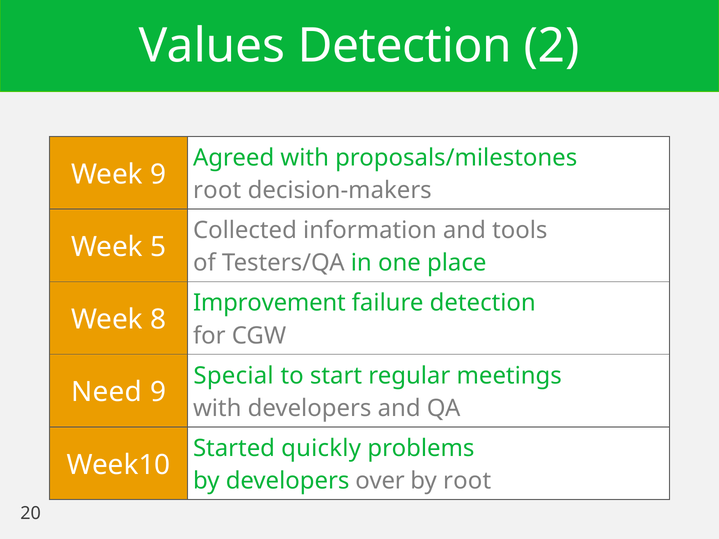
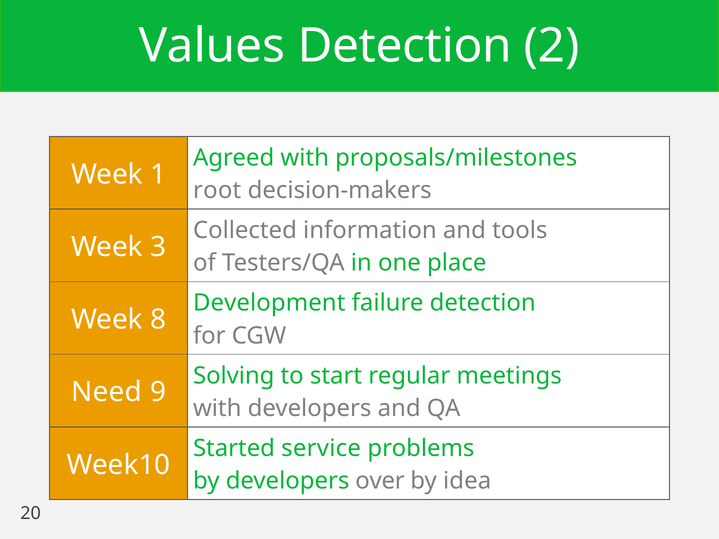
Week 9: 9 -> 1
5: 5 -> 3
Improvement: Improvement -> Development
Special: Special -> Solving
quickly: quickly -> service
by root: root -> idea
